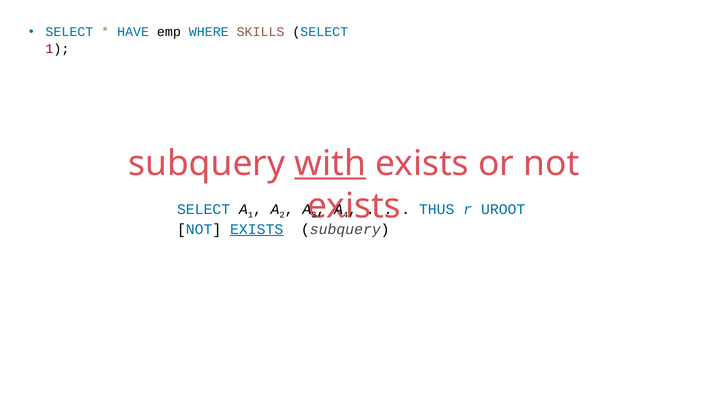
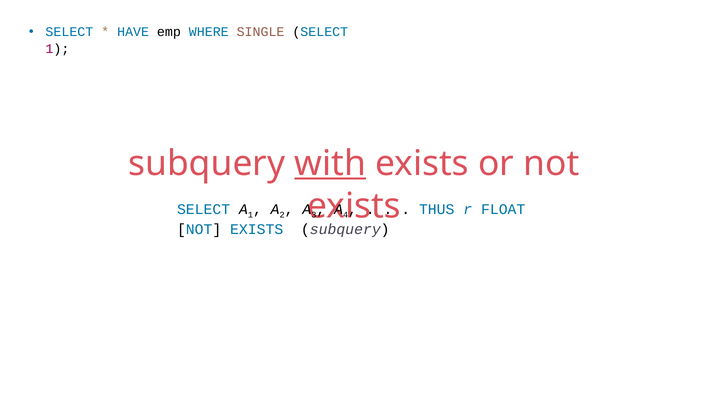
SKILLS: SKILLS -> SINGLE
UROOT: UROOT -> FLOAT
EXISTS at (257, 229) underline: present -> none
